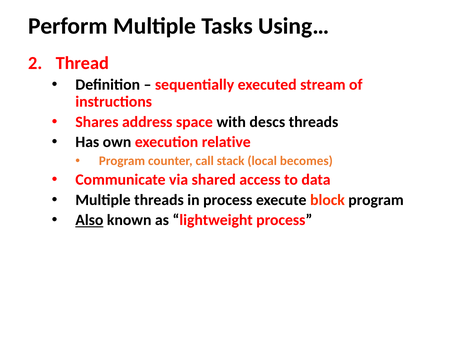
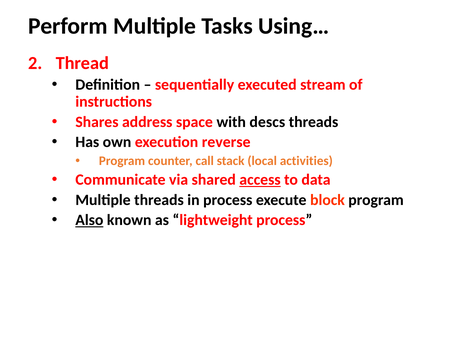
relative: relative -> reverse
becomes: becomes -> activities
access underline: none -> present
